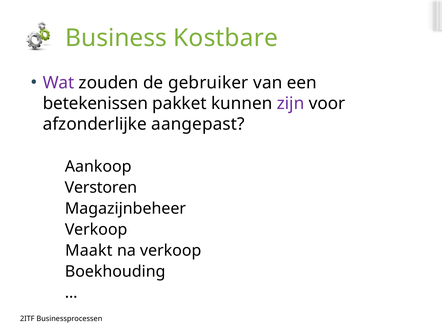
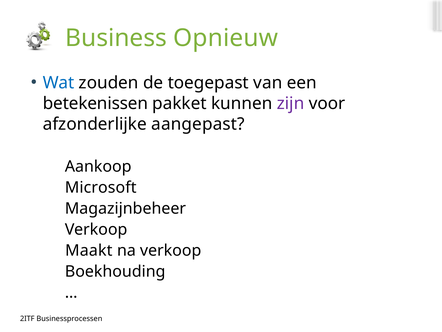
Kostbare: Kostbare -> Opnieuw
Wat colour: purple -> blue
gebruiker: gebruiker -> toegepast
Verstoren: Verstoren -> Microsoft
